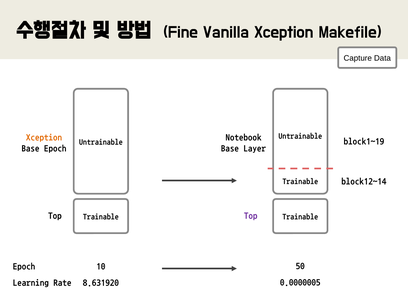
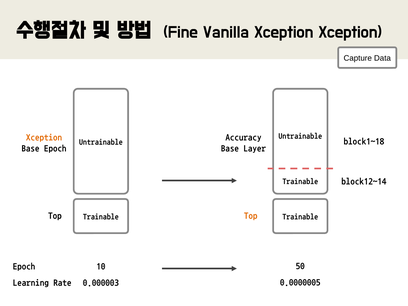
Xception Makefile: Makefile -> Xception
Notebook: Notebook -> Accuracy
block1~19: block1~19 -> block1~18
Top at (251, 215) colour: purple -> orange
8.631920: 8.631920 -> 0.000003
